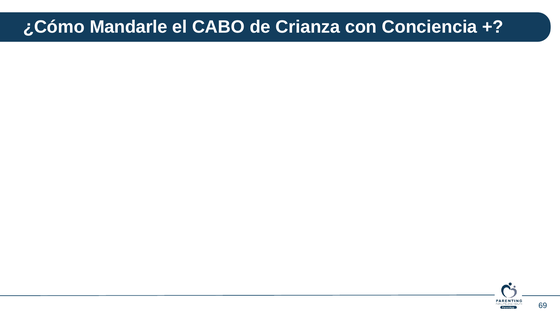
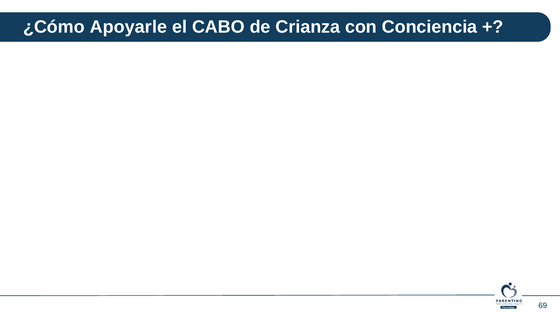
Mandarle: Mandarle -> Apoyarle
